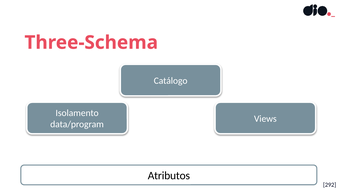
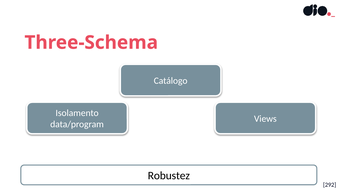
Atributos: Atributos -> Robustez
